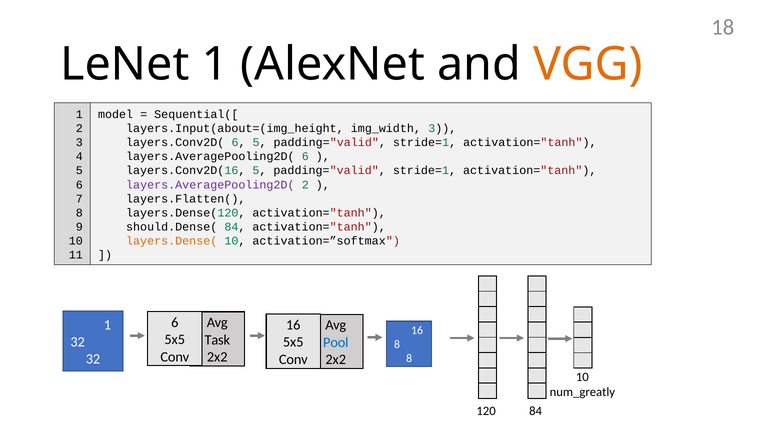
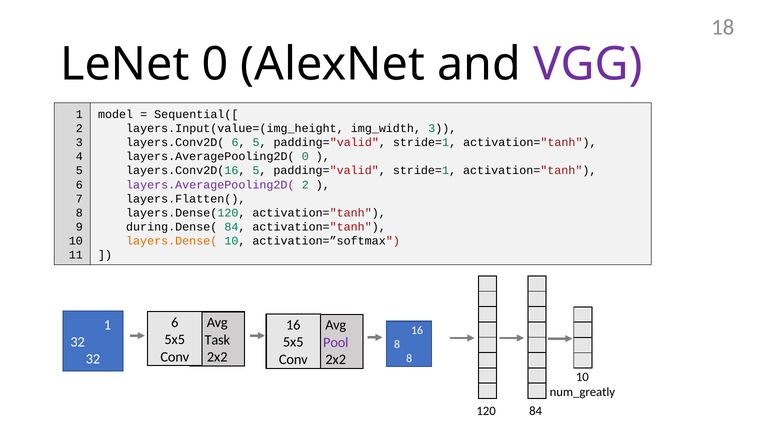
LeNet 1: 1 -> 0
VGG colour: orange -> purple
layers.Input(about=(img_height: layers.Input(about=(img_height -> layers.Input(value=(img_height
layers.AveragePooling2D( 6: 6 -> 0
should.Dense(: should.Dense( -> during.Dense(
Pool colour: blue -> purple
